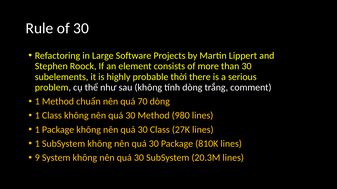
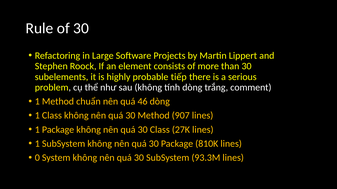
thời: thời -> tiếp
70: 70 -> 46
980: 980 -> 907
9: 9 -> 0
20.3M: 20.3M -> 93.3M
